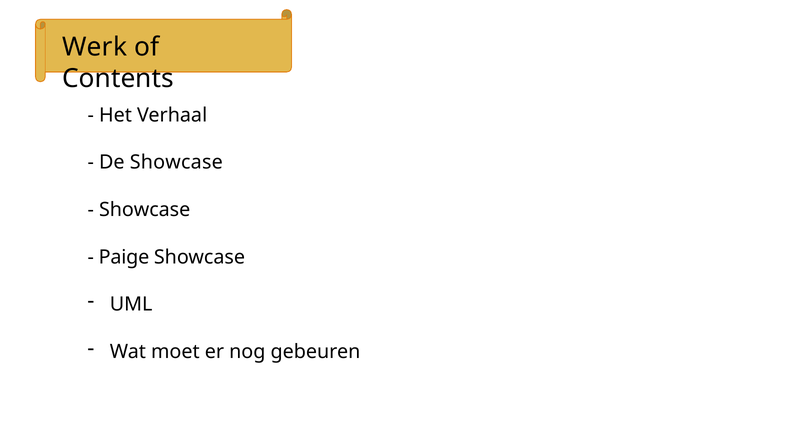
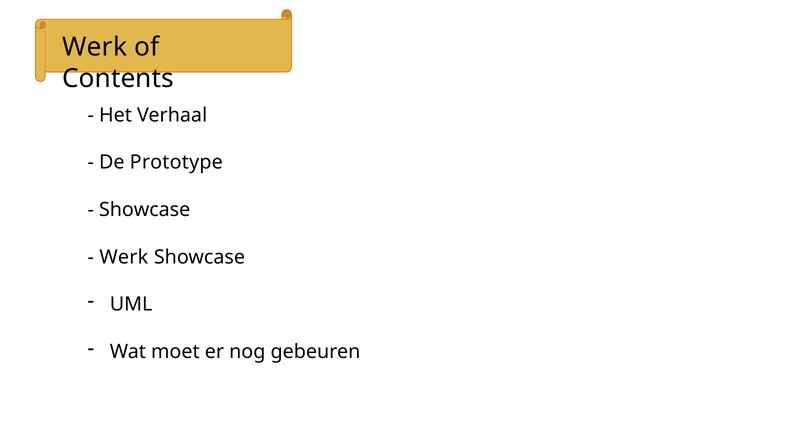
De Showcase: Showcase -> Prototype
Paige at (124, 257): Paige -> Werk
